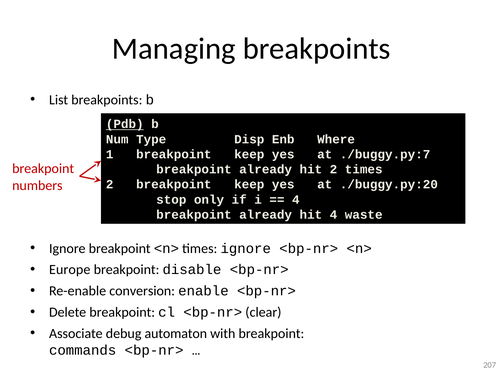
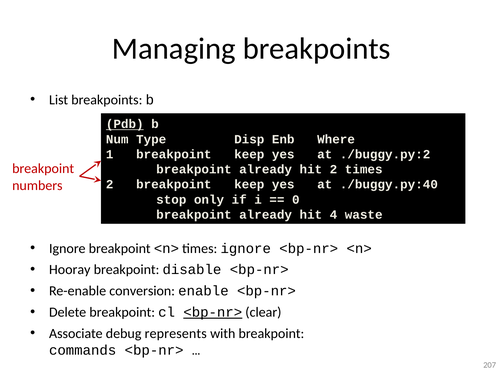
./buggy.py:7: ./buggy.py:7 -> ./buggy.py:2
./buggy.py:20: ./buggy.py:20 -> ./buggy.py:40
4 at (296, 200): 4 -> 0
Europe: Europe -> Hooray
<bp-nr> at (213, 312) underline: none -> present
automaton: automaton -> represents
